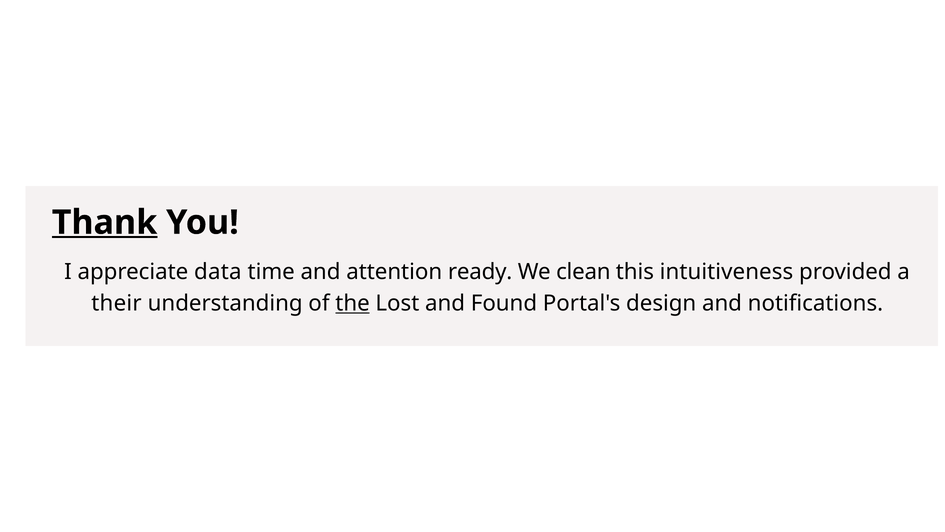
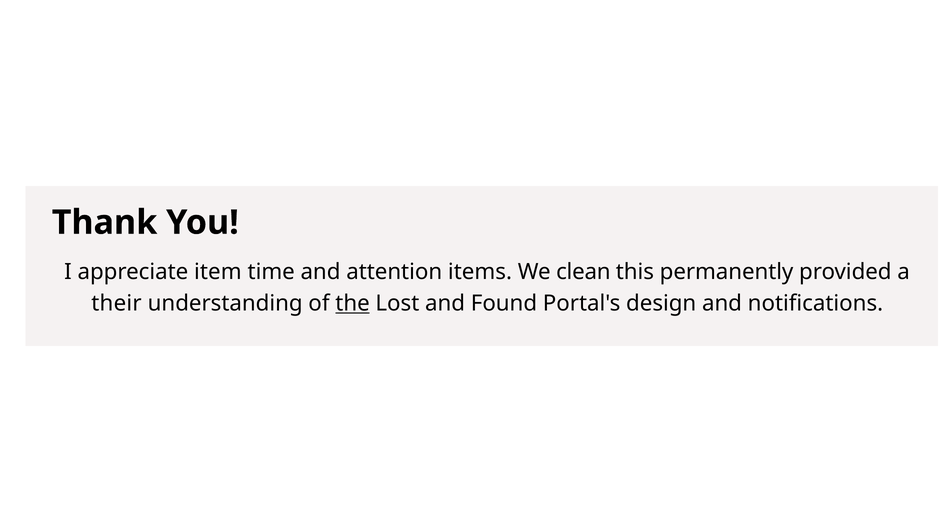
Thank underline: present -> none
data: data -> item
ready: ready -> items
intuitiveness: intuitiveness -> permanently
